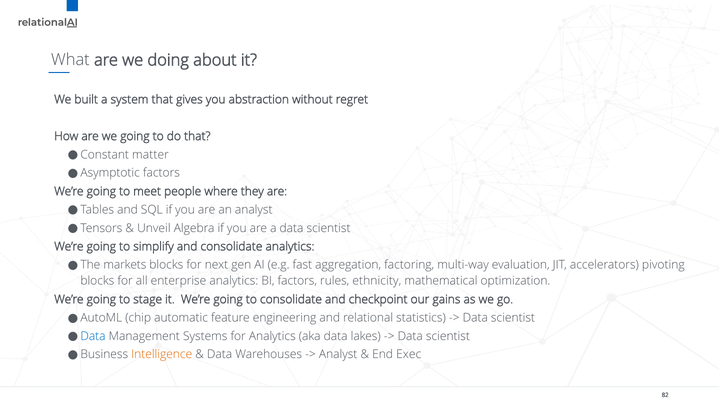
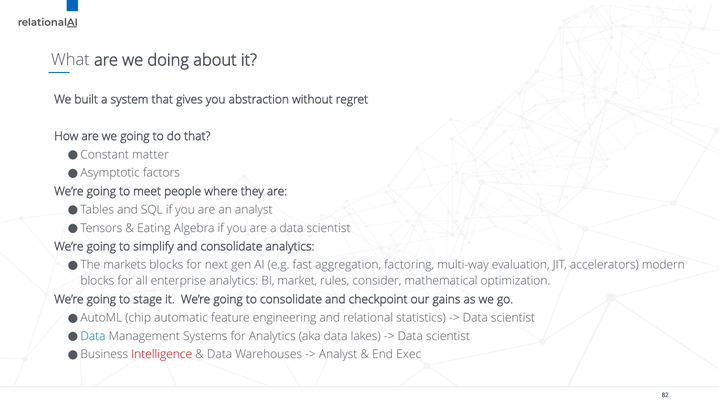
Unveil: Unveil -> Eating
pivoting: pivoting -> modern
BI factors: factors -> market
ethnicity: ethnicity -> consider
Intelligence colour: orange -> red
